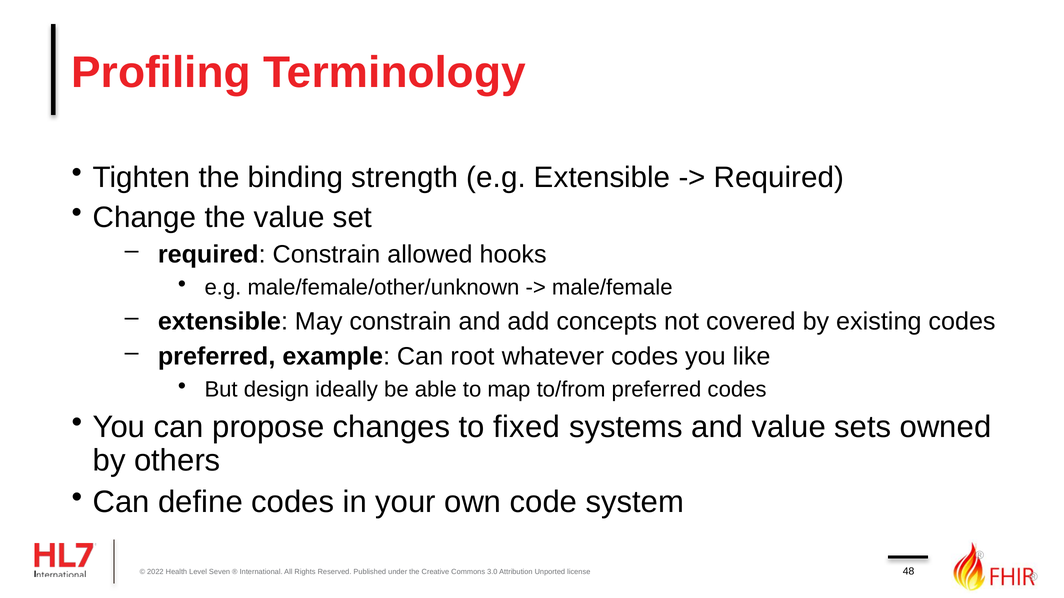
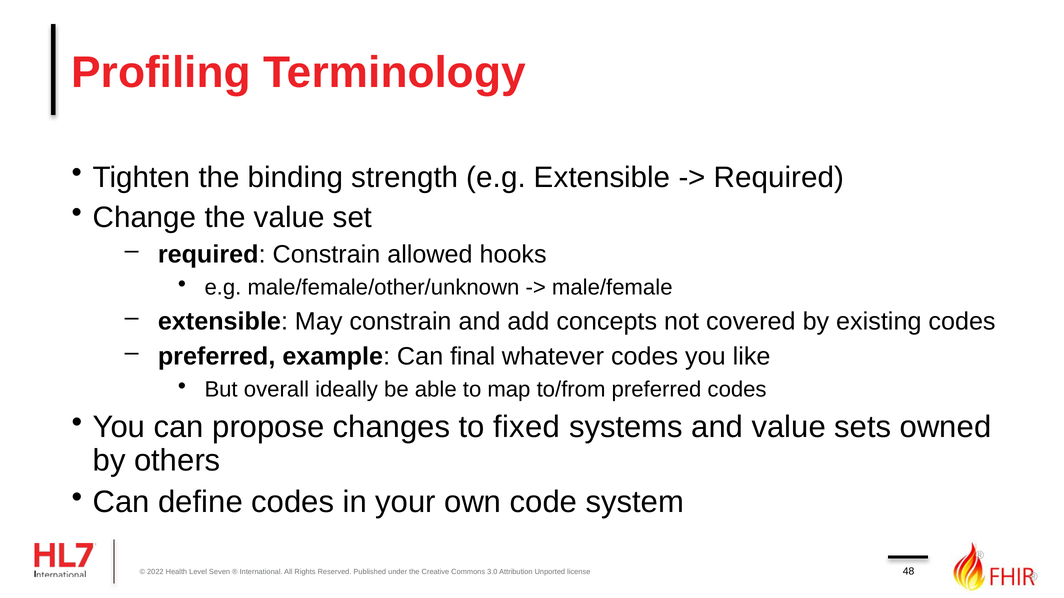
root: root -> final
design: design -> overall
